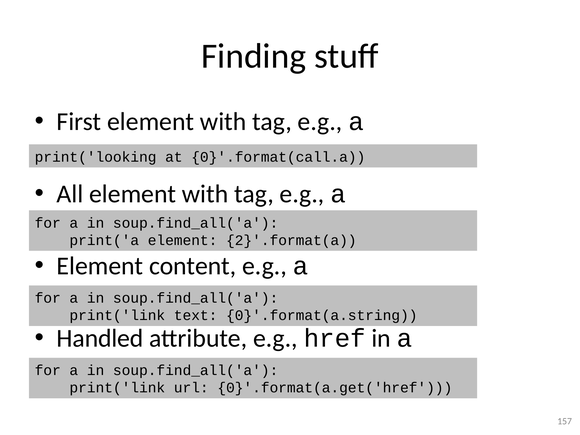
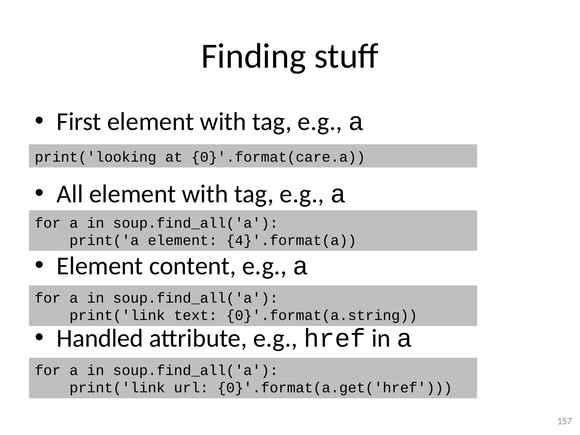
0}'.format(call.a: 0}'.format(call.a -> 0}'.format(care.a
2}'.format(a: 2}'.format(a -> 4}'.format(a
